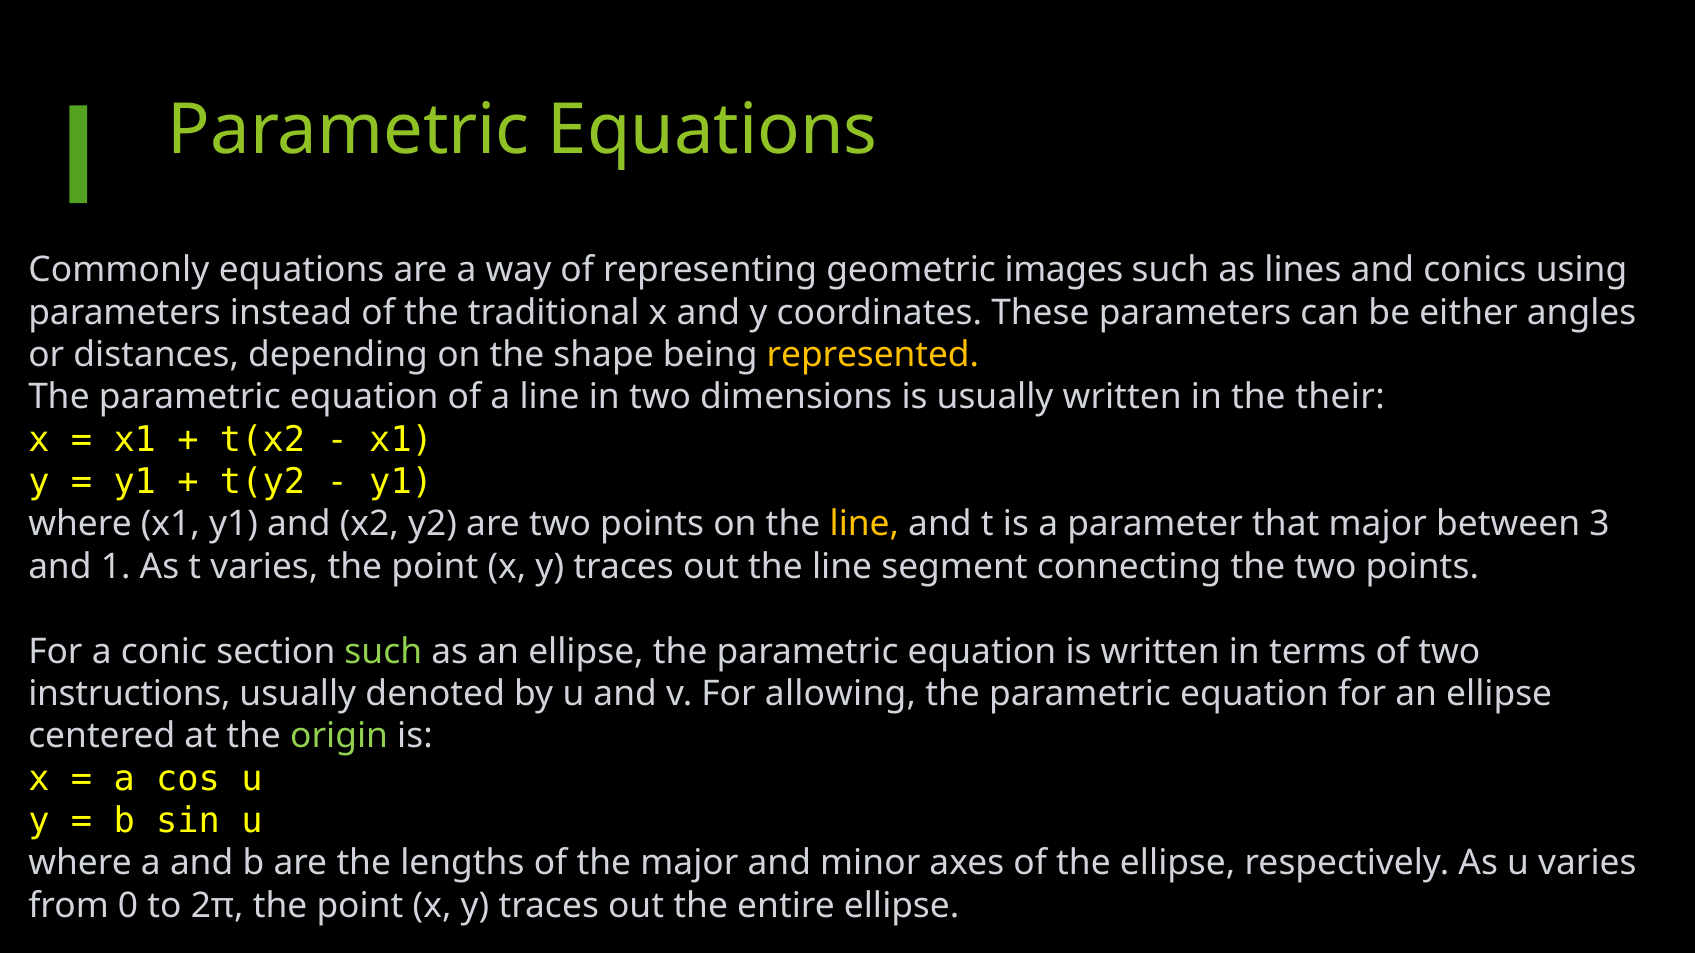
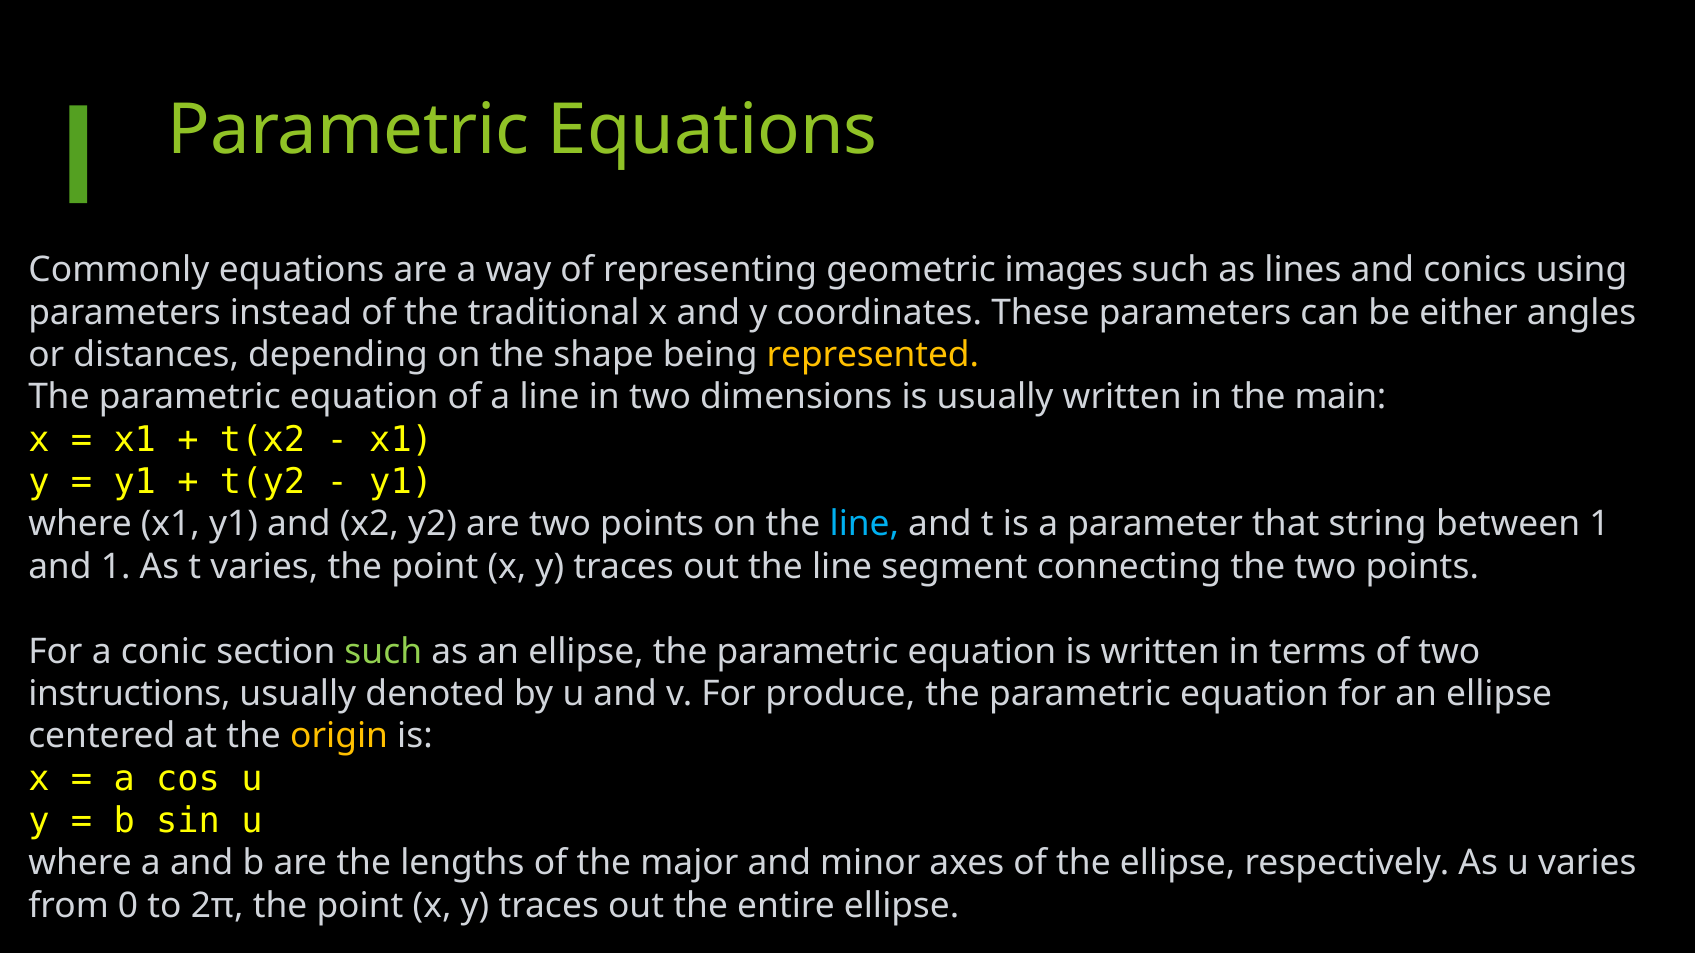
their: their -> main
line at (864, 525) colour: yellow -> light blue
that major: major -> string
between 3: 3 -> 1
allowing: allowing -> produce
origin colour: light green -> yellow
